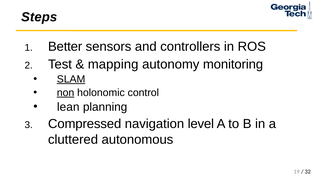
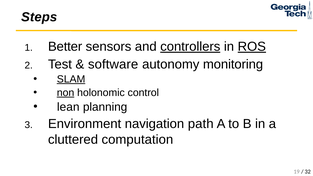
controllers underline: none -> present
ROS underline: none -> present
mapping: mapping -> software
Compressed: Compressed -> Environment
level: level -> path
autonomous: autonomous -> computation
